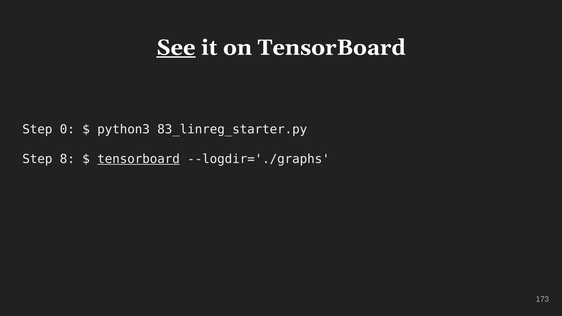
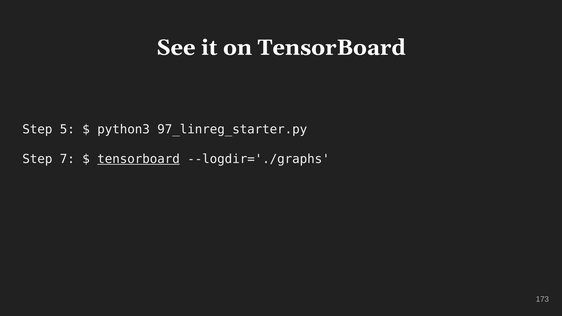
See underline: present -> none
0: 0 -> 5
83_linreg_starter.py: 83_linreg_starter.py -> 97_linreg_starter.py
8: 8 -> 7
